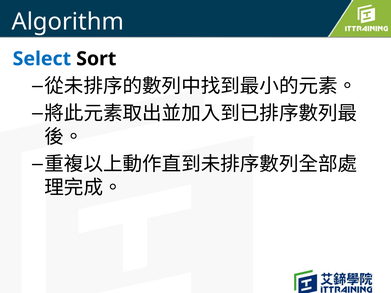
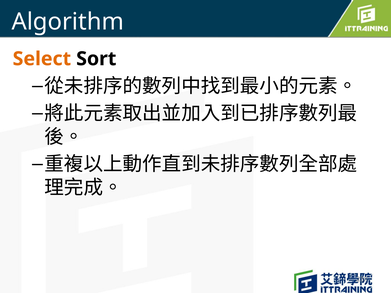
Select colour: blue -> orange
